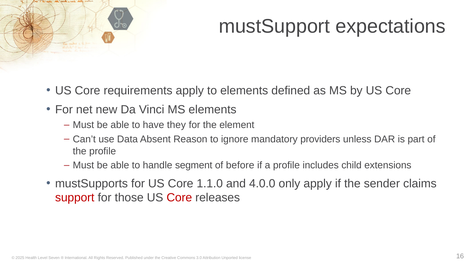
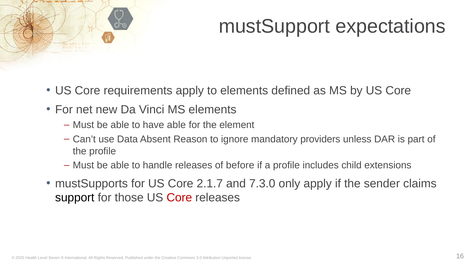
have they: they -> able
handle segment: segment -> releases
1.1.0: 1.1.0 -> 2.1.7
4.0.0: 4.0.0 -> 7.3.0
support colour: red -> black
